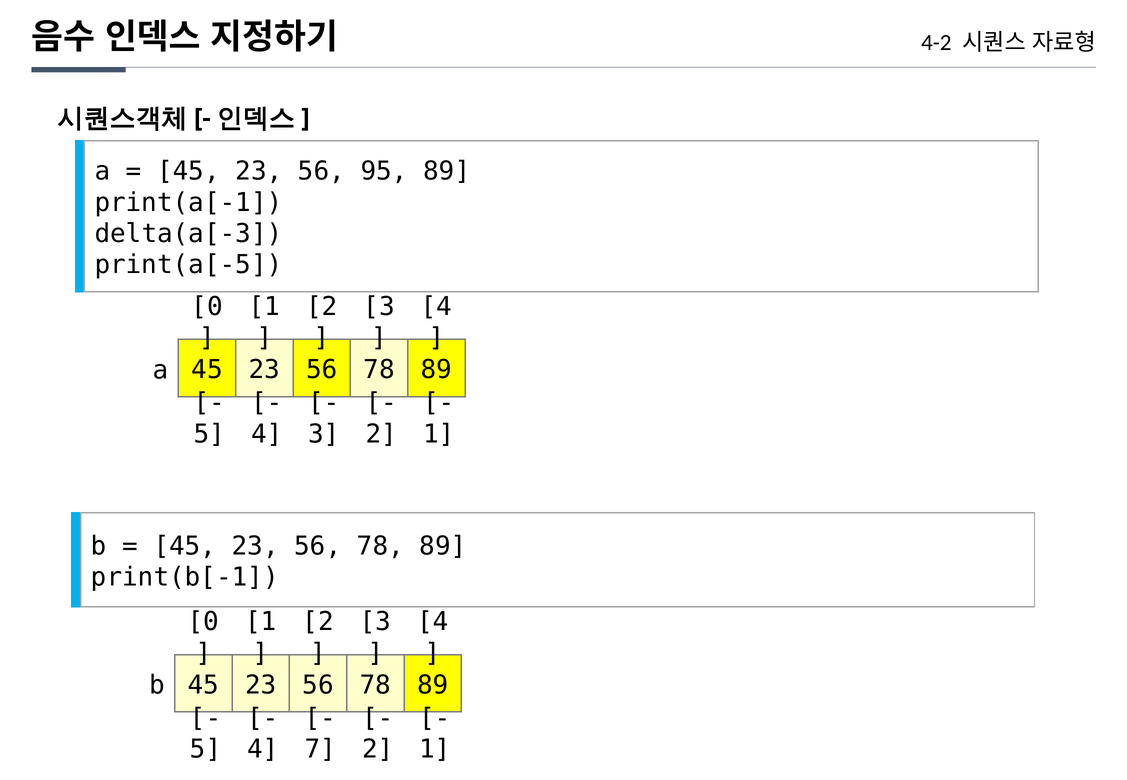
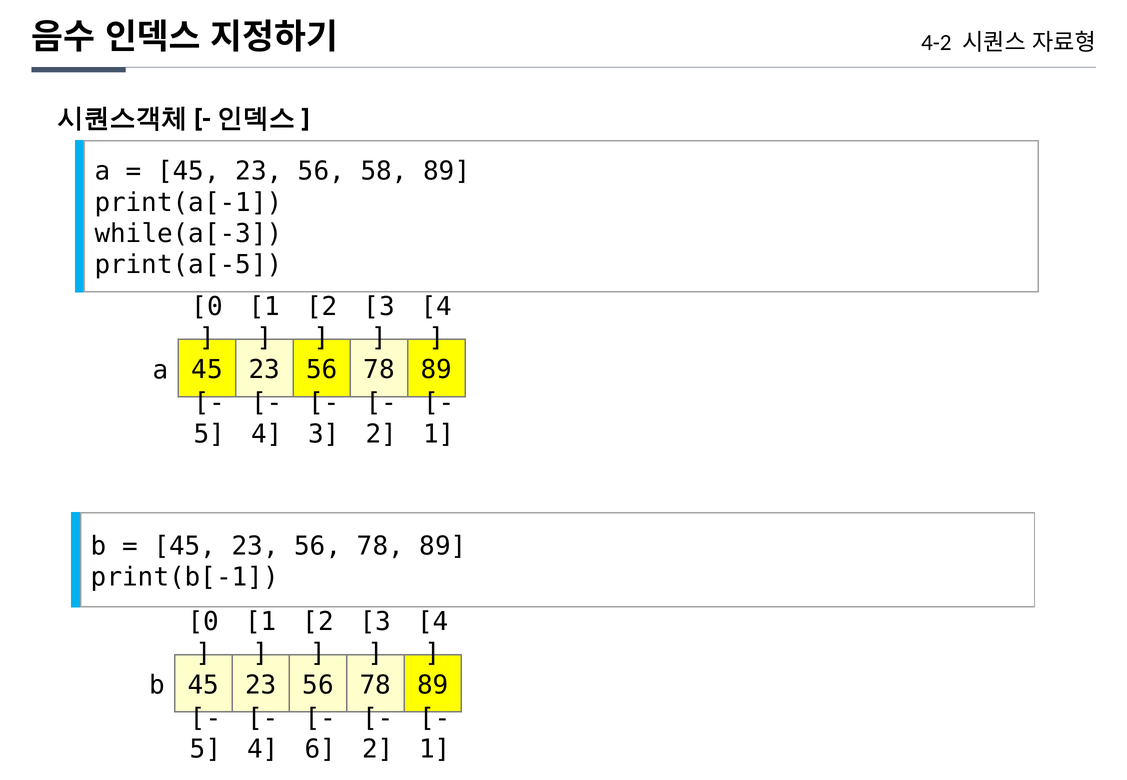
95: 95 -> 58
delta(a[-3: delta(a[-3 -> while(a[-3
7: 7 -> 6
